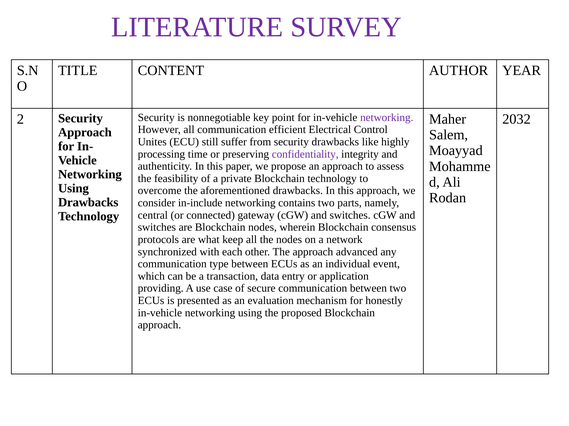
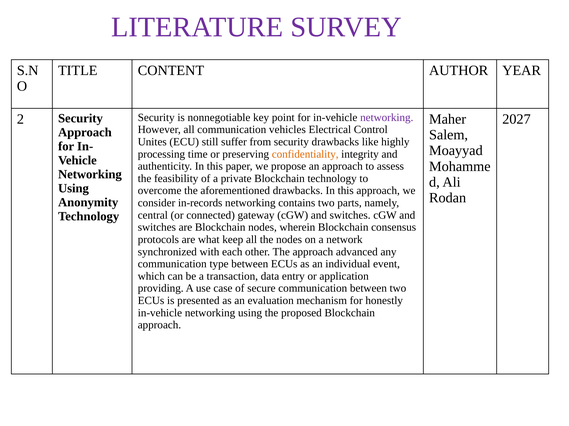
2032: 2032 -> 2027
efficient: efficient -> vehicles
confidentiality colour: purple -> orange
Drawbacks at (88, 203): Drawbacks -> Anonymity
in-include: in-include -> in-records
